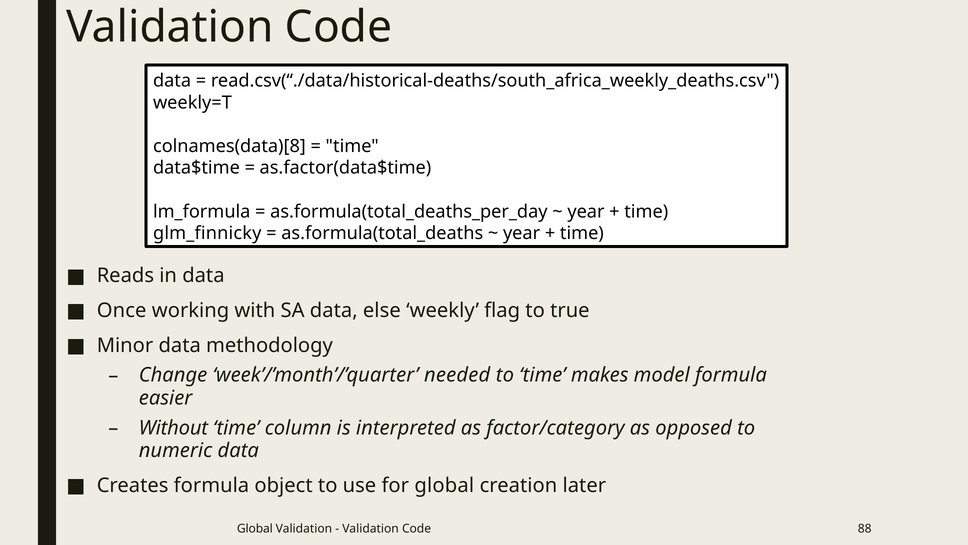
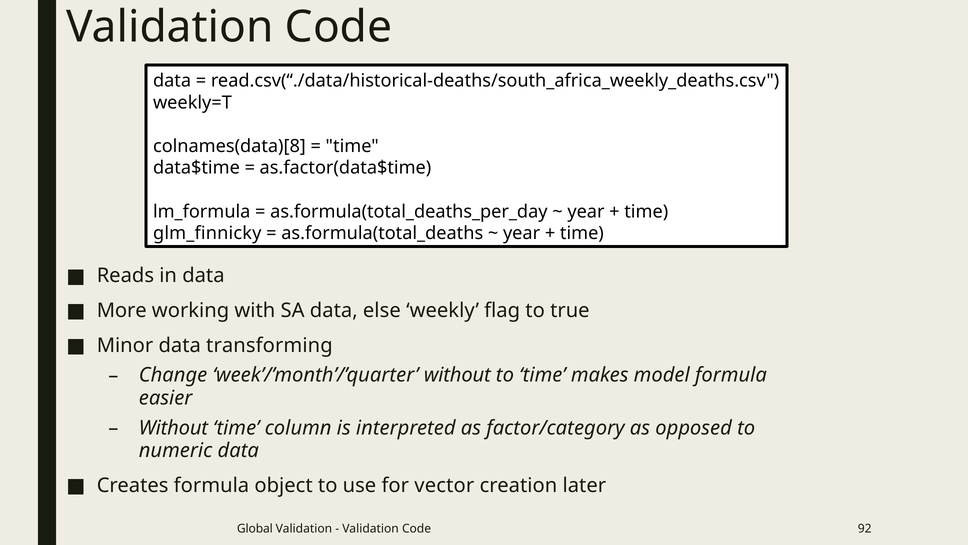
Once: Once -> More
methodology: methodology -> transforming
week’/’month’/’quarter needed: needed -> without
for global: global -> vector
88: 88 -> 92
